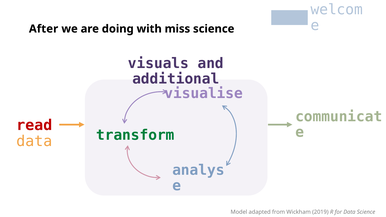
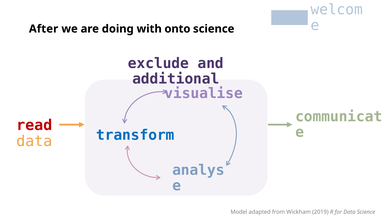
miss: miss -> onto
visuals: visuals -> exclude
transform colour: green -> blue
